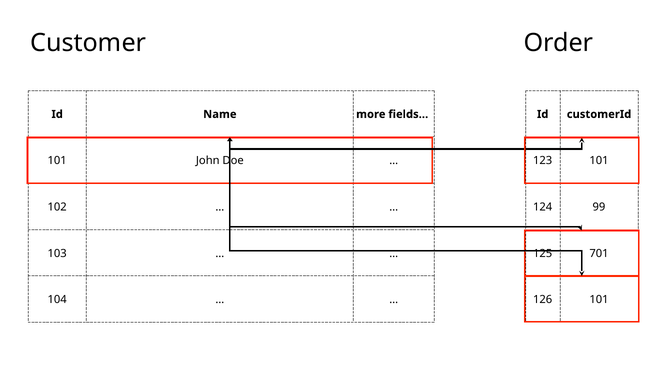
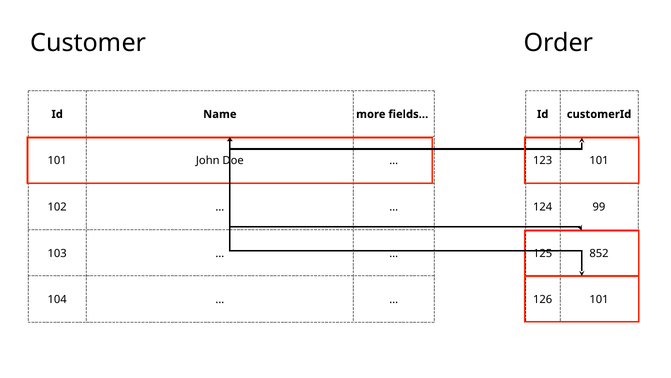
701: 701 -> 852
